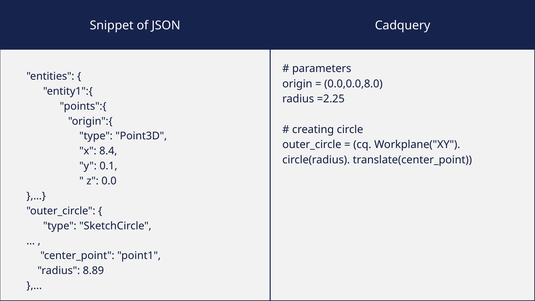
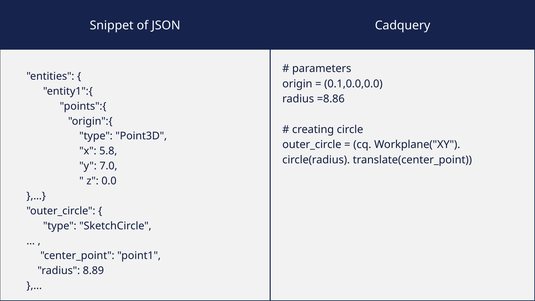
0.0,0.0,8.0: 0.0,0.0,8.0 -> 0.1,0.0,0.0
=2.25: =2.25 -> =8.86
8.4: 8.4 -> 5.8
0.1: 0.1 -> 7.0
